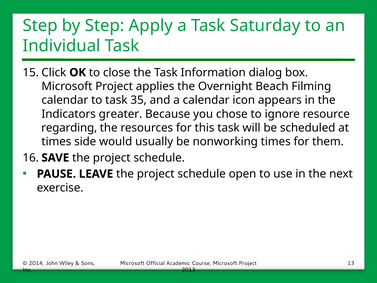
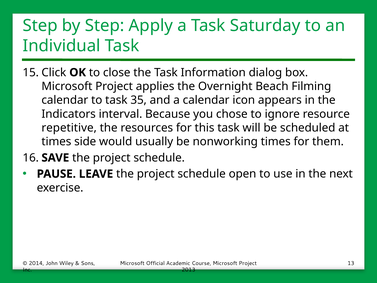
greater: greater -> interval
regarding: regarding -> repetitive
